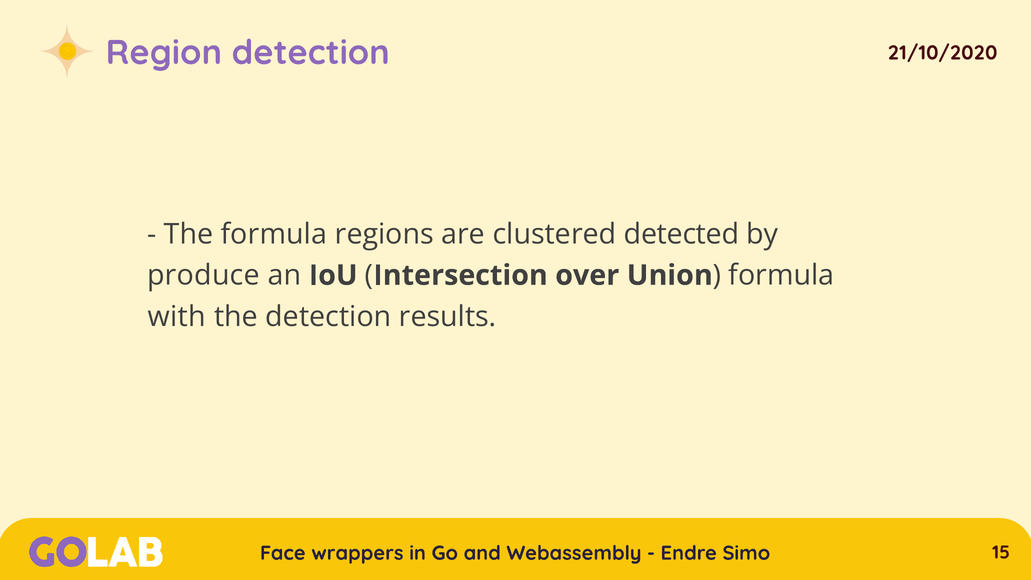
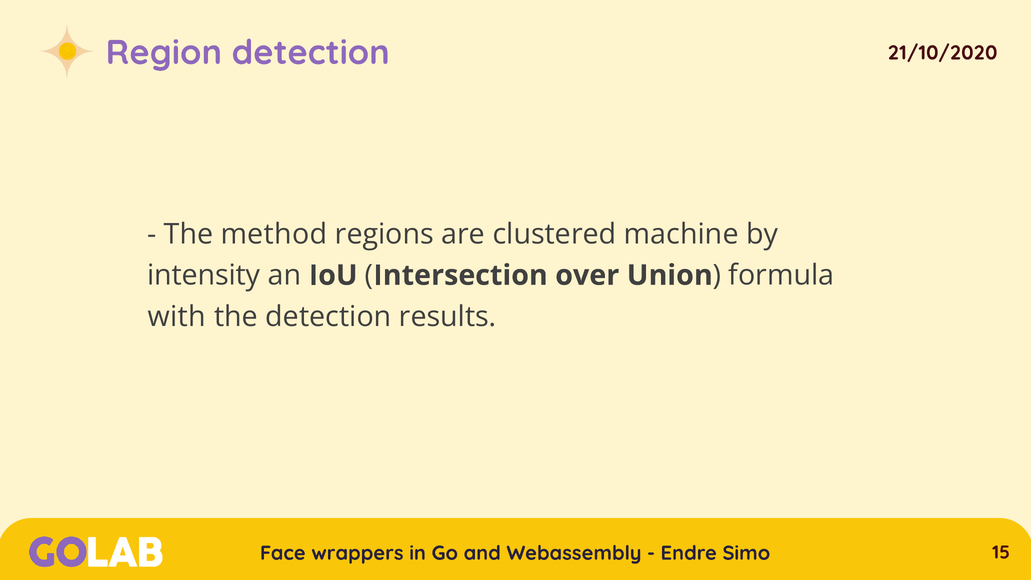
The formula: formula -> method
detected: detected -> machine
produce: produce -> intensity
